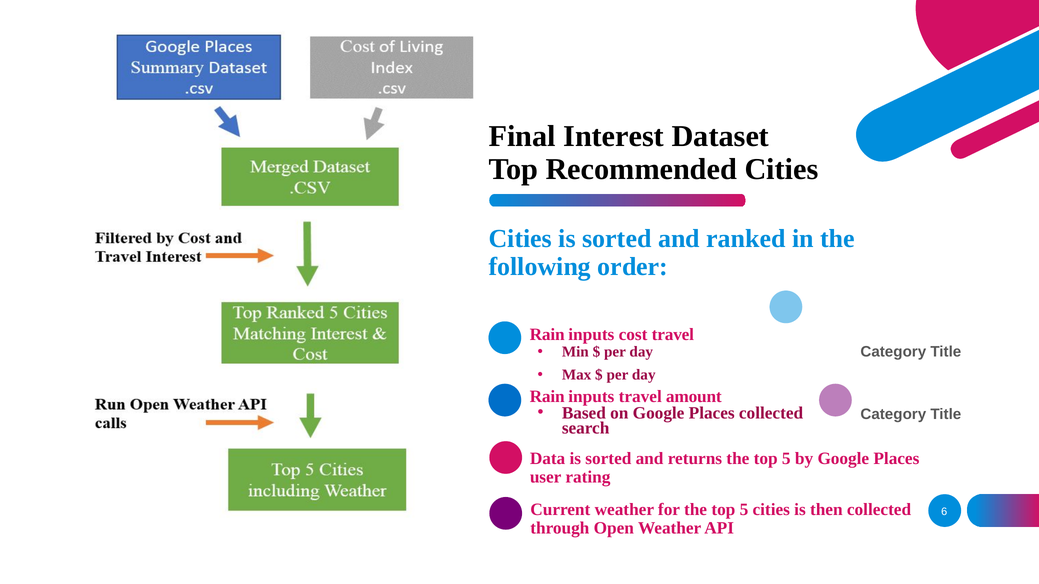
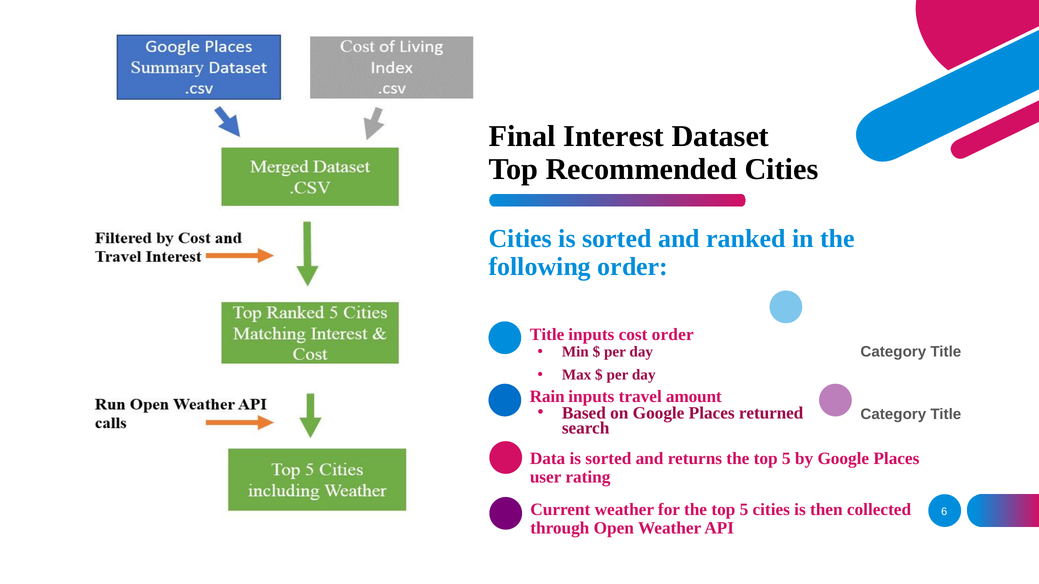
Rain at (547, 335): Rain -> Title
cost travel: travel -> order
Places collected: collected -> returned
